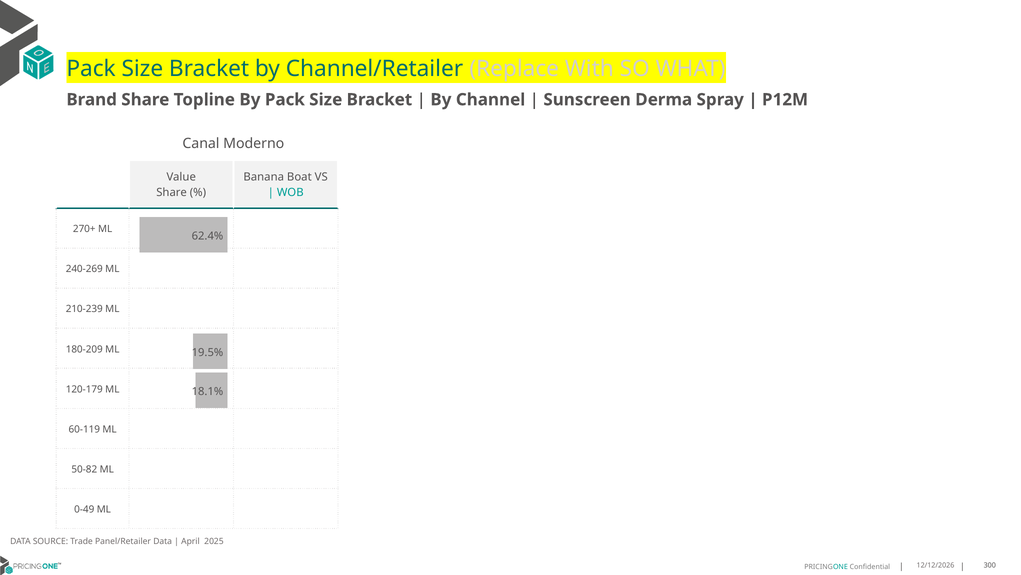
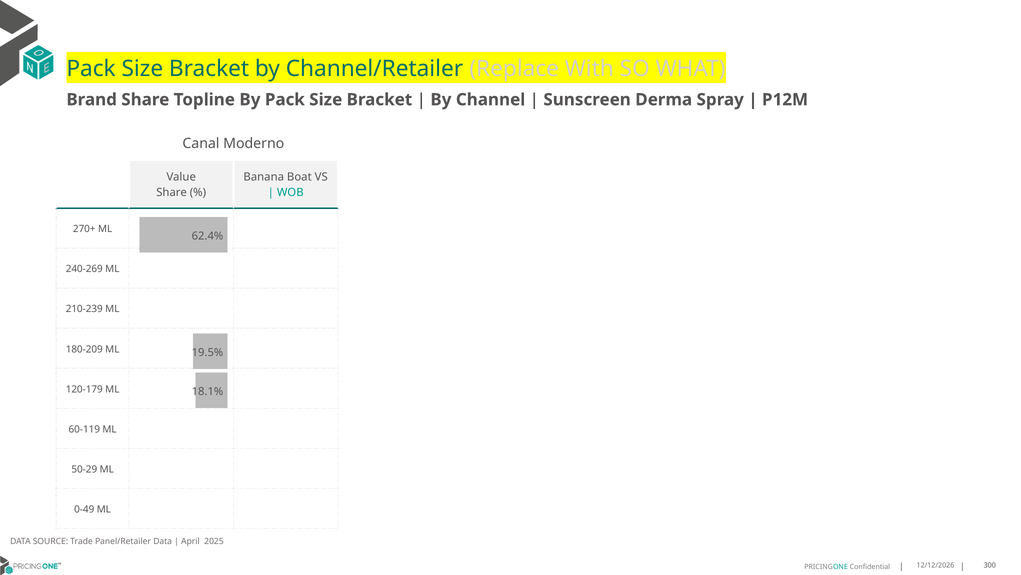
50-82: 50-82 -> 50-29
